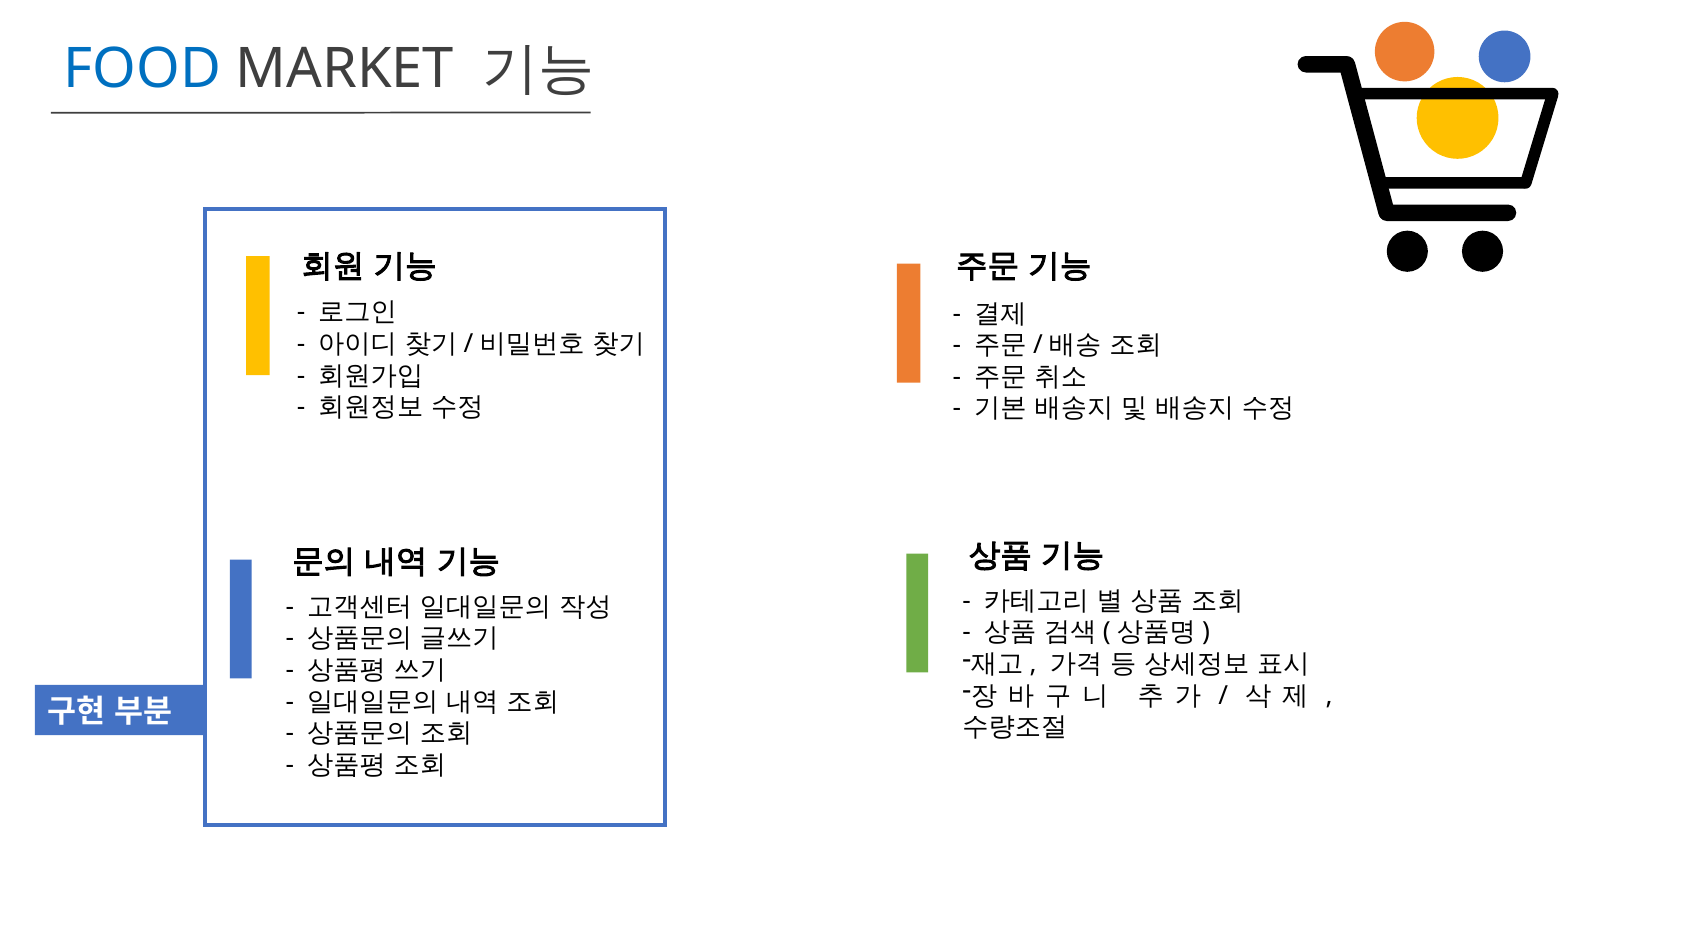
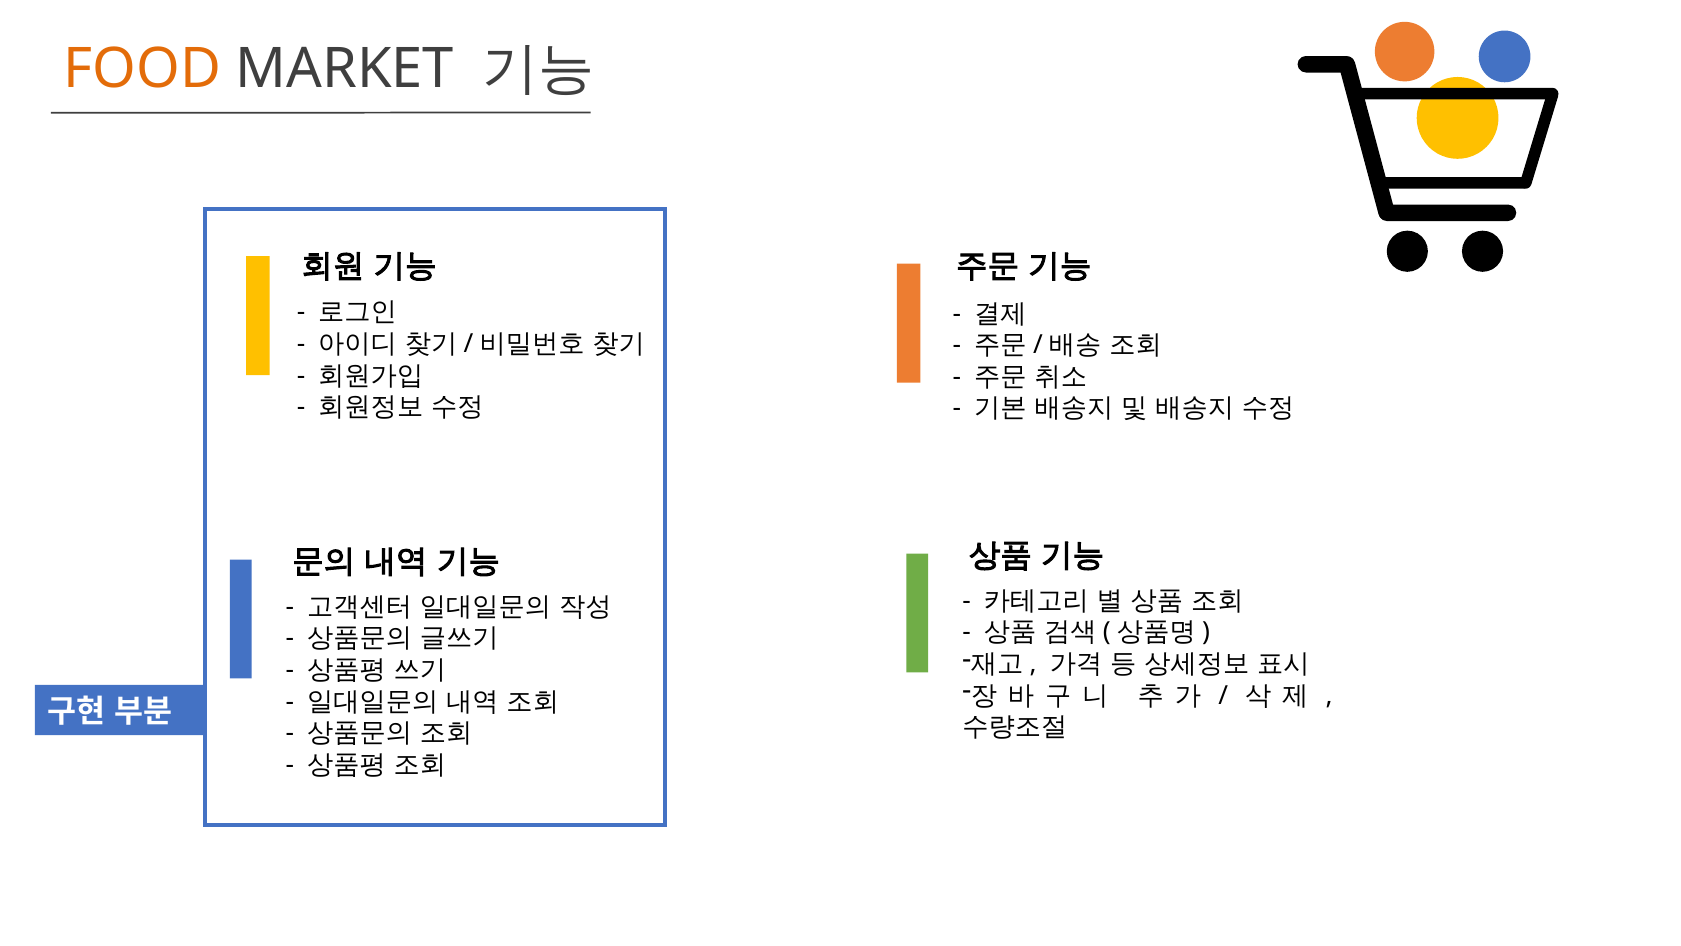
FOOD colour: blue -> orange
